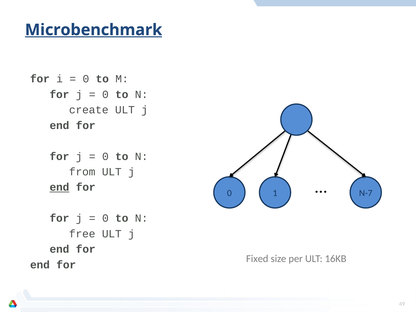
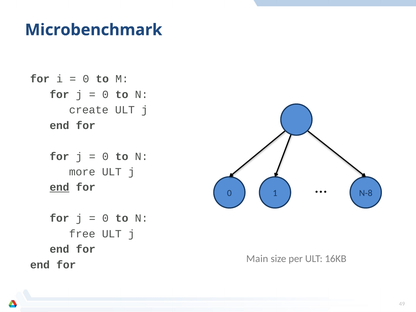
Microbenchmark underline: present -> none
from: from -> more
N-7: N-7 -> N-8
Fixed: Fixed -> Main
